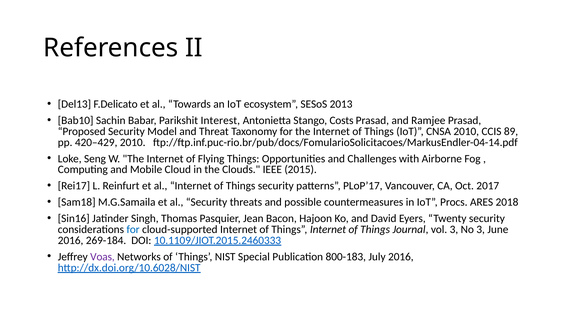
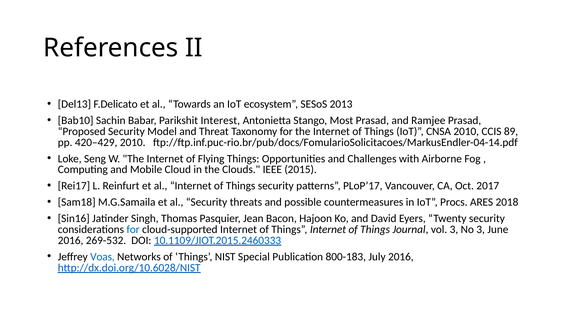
Costs: Costs -> Most
269-184: 269-184 -> 269-532
Voas colour: purple -> blue
